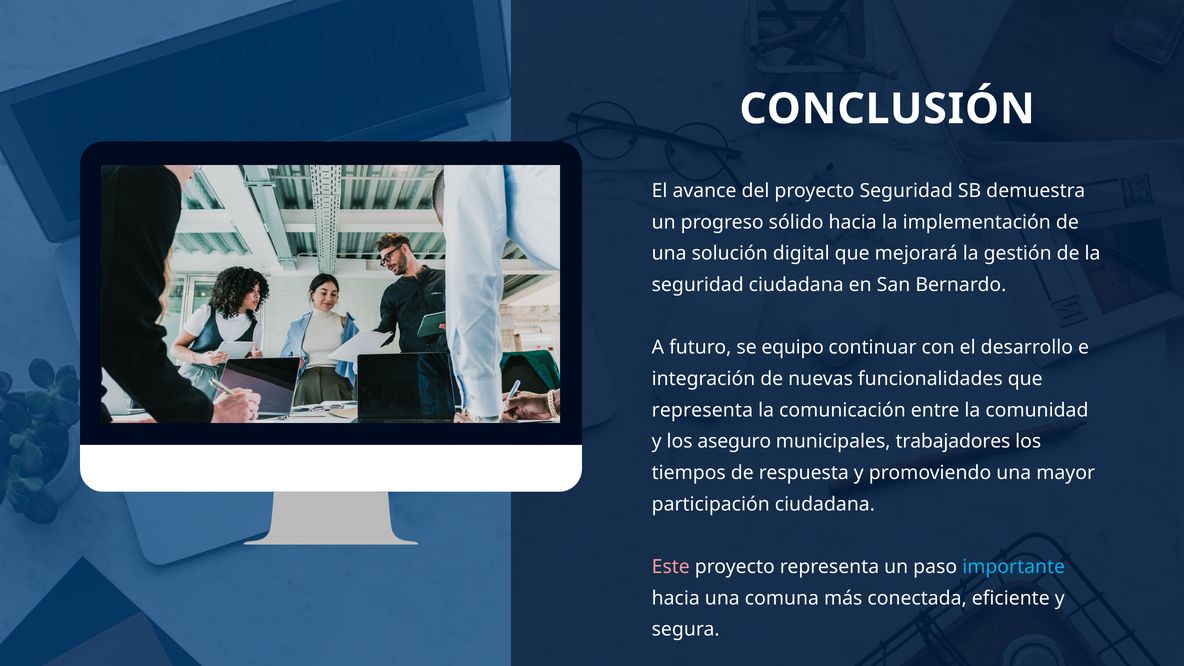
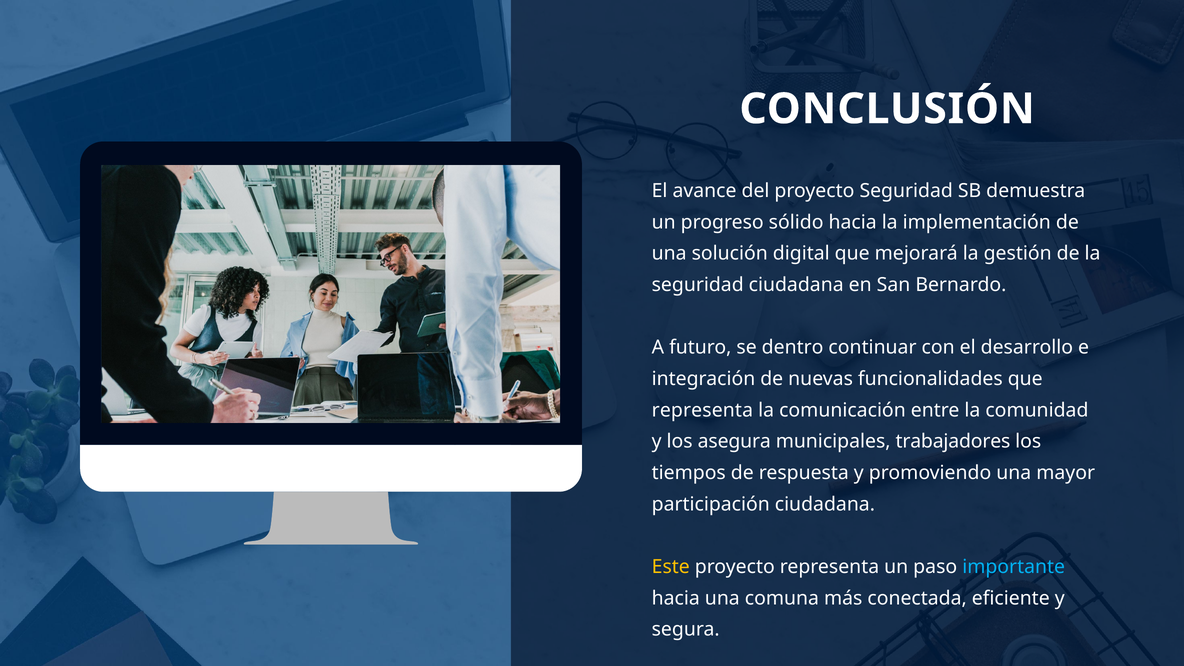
equipo: equipo -> dentro
aseguro: aseguro -> asegura
Este colour: pink -> yellow
